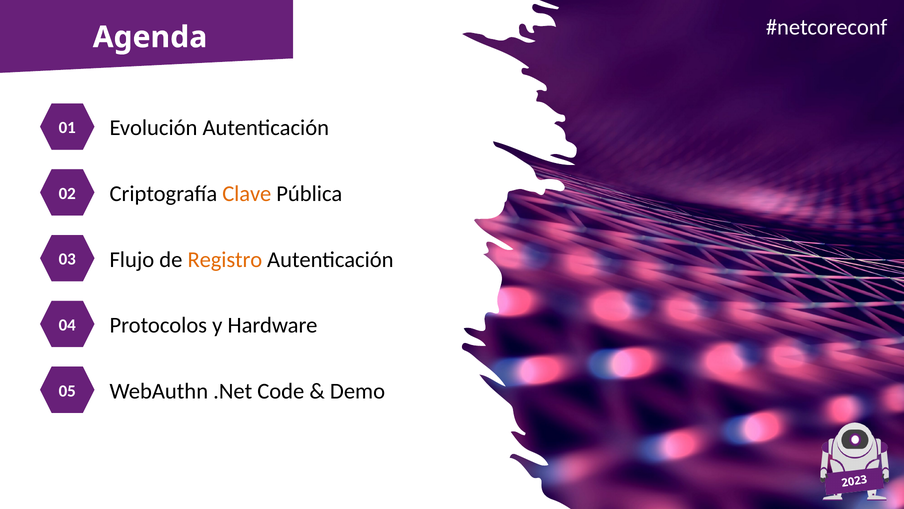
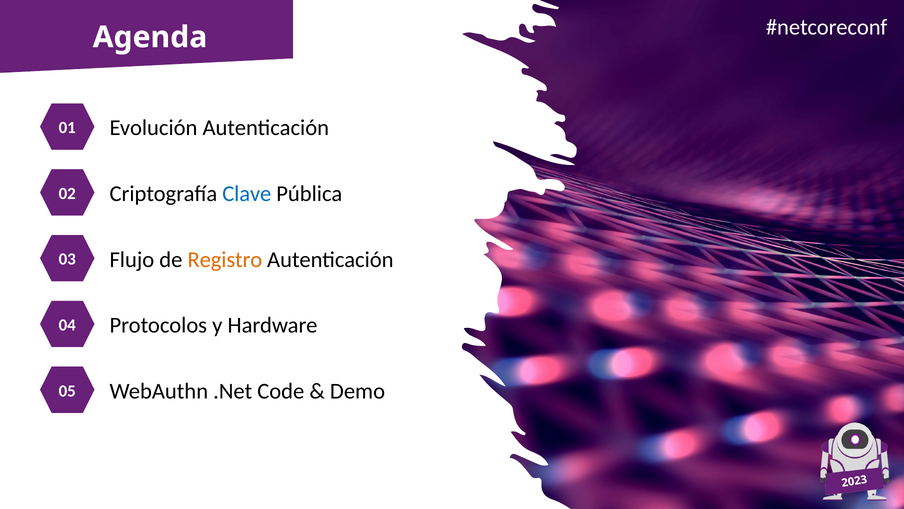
Clave colour: orange -> blue
